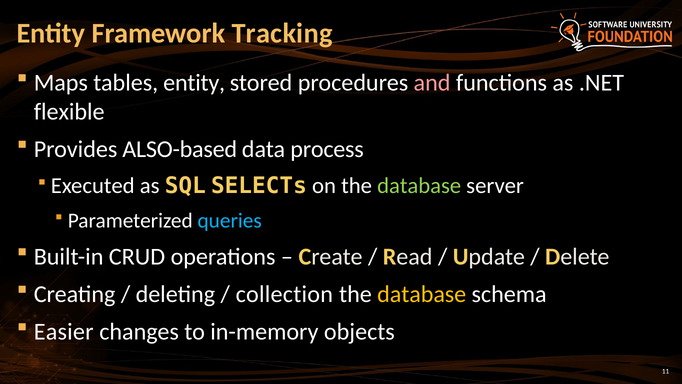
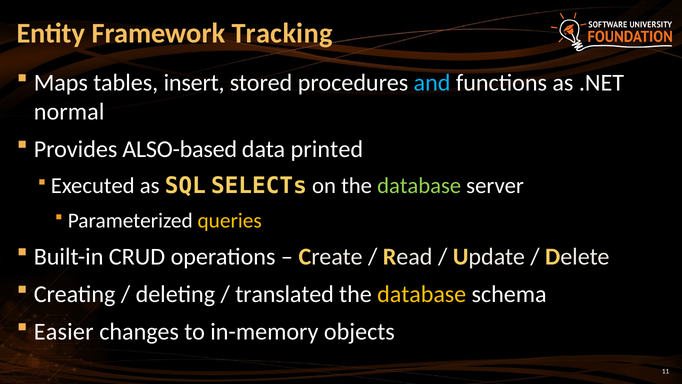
tables entity: entity -> insert
and colour: pink -> light blue
flexible: flexible -> normal
process: process -> printed
queries colour: light blue -> yellow
collection: collection -> translated
